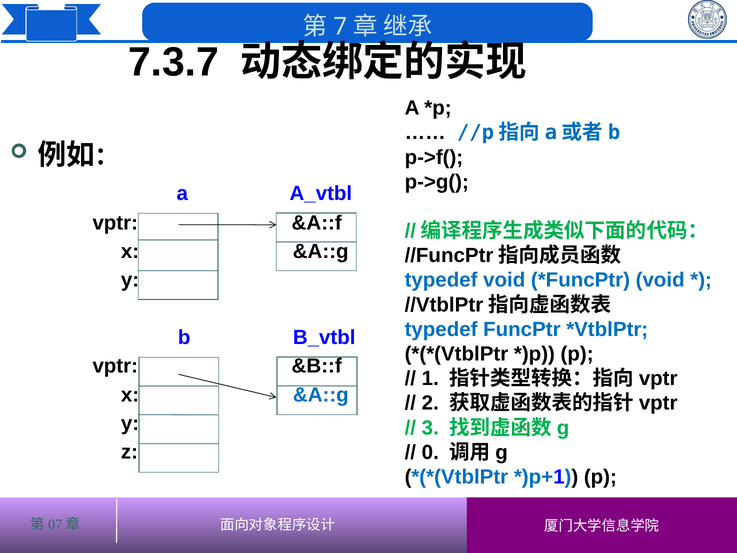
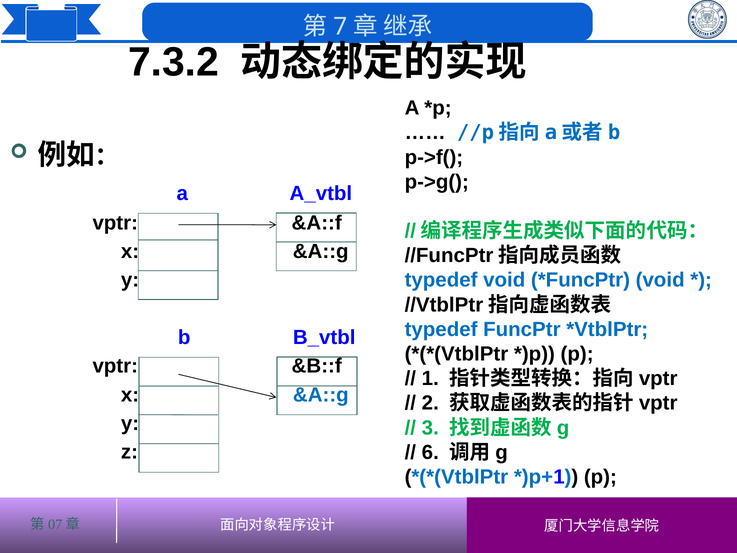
7.3.7: 7.3.7 -> 7.3.2
0: 0 -> 6
